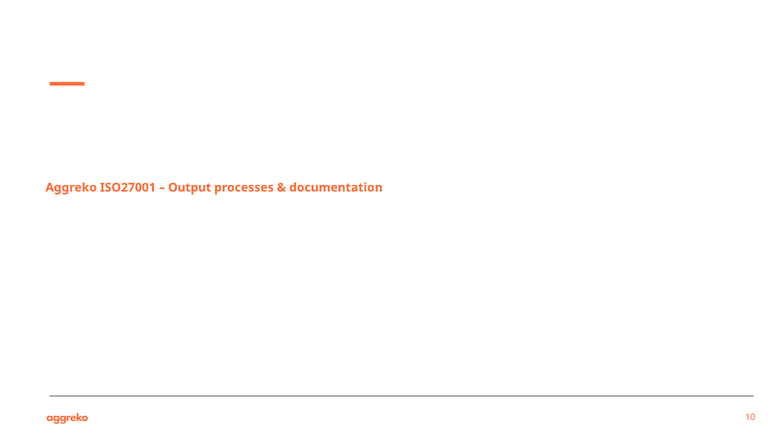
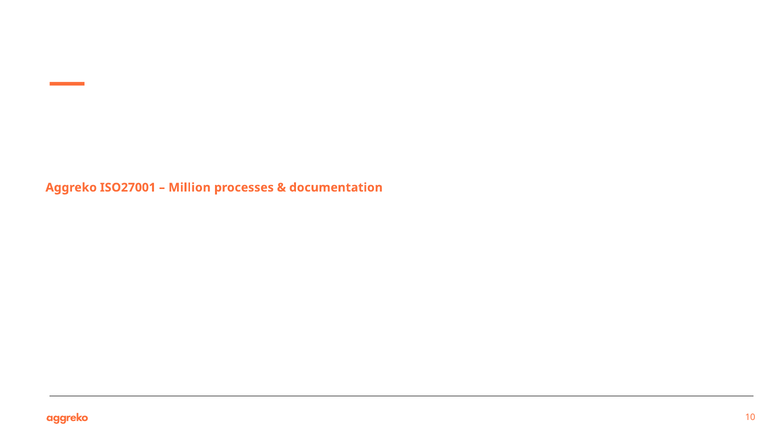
Output: Output -> Million
